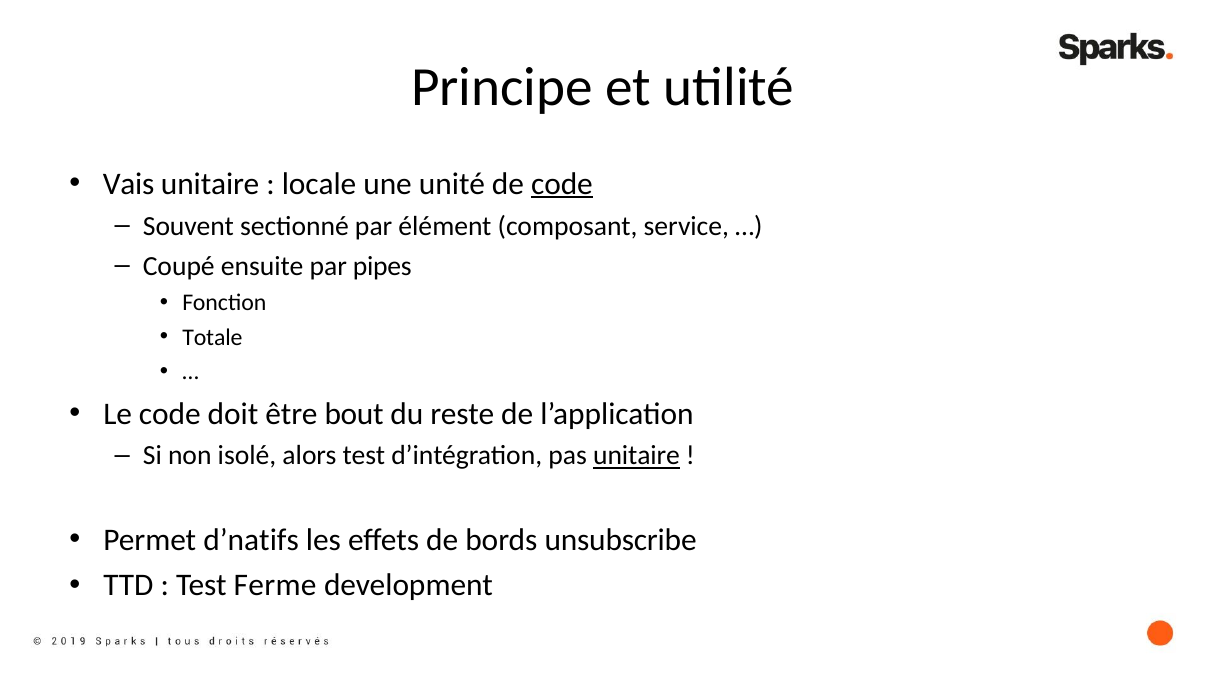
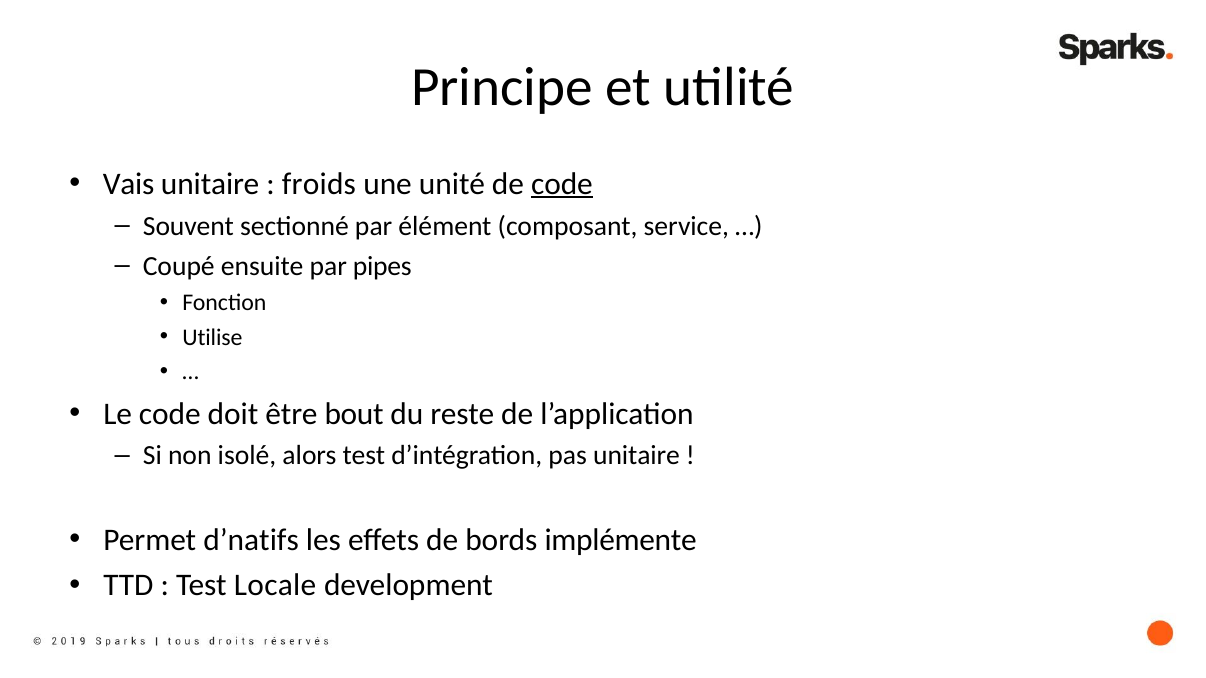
locale: locale -> froids
Totale: Totale -> Utilise
unitaire at (637, 456) underline: present -> none
unsubscribe: unsubscribe -> implémente
Ferme: Ferme -> Locale
